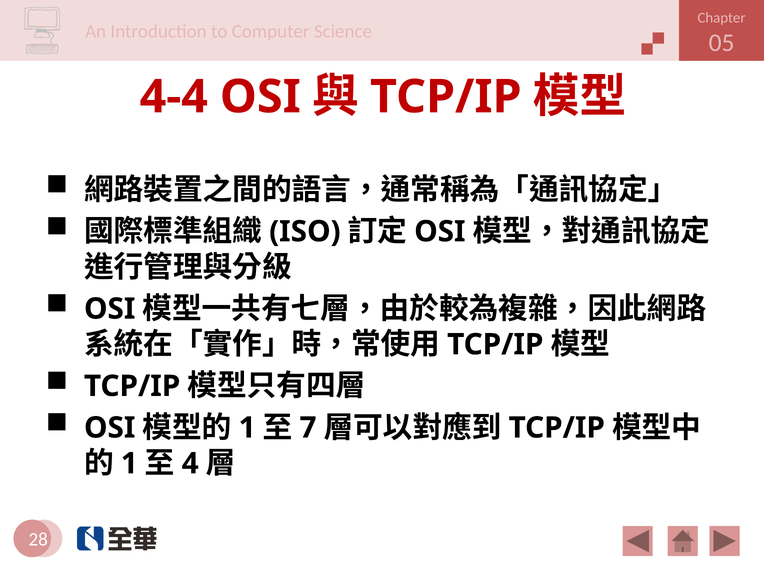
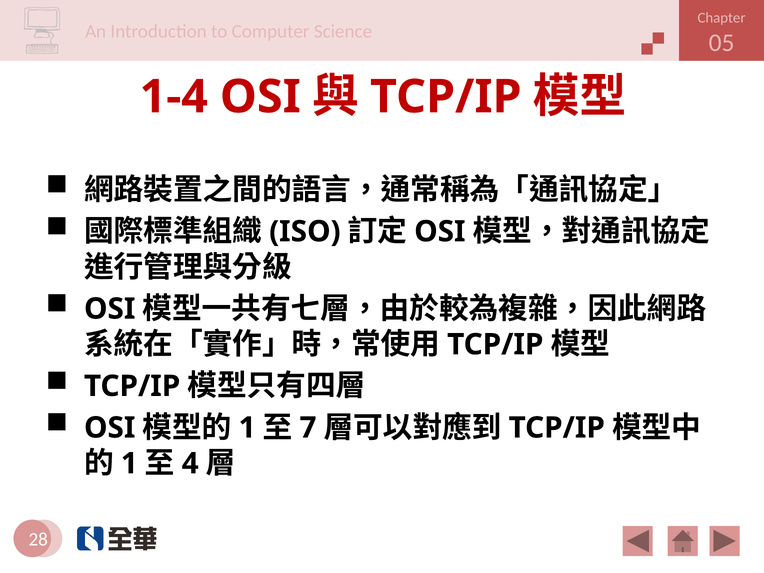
4-4: 4-4 -> 1-4
